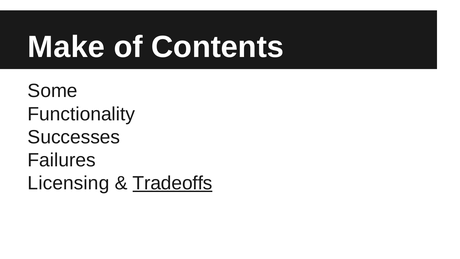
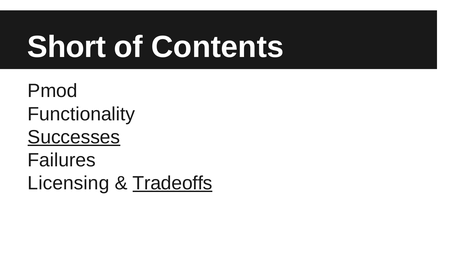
Make: Make -> Short
Some: Some -> Pmod
Successes underline: none -> present
